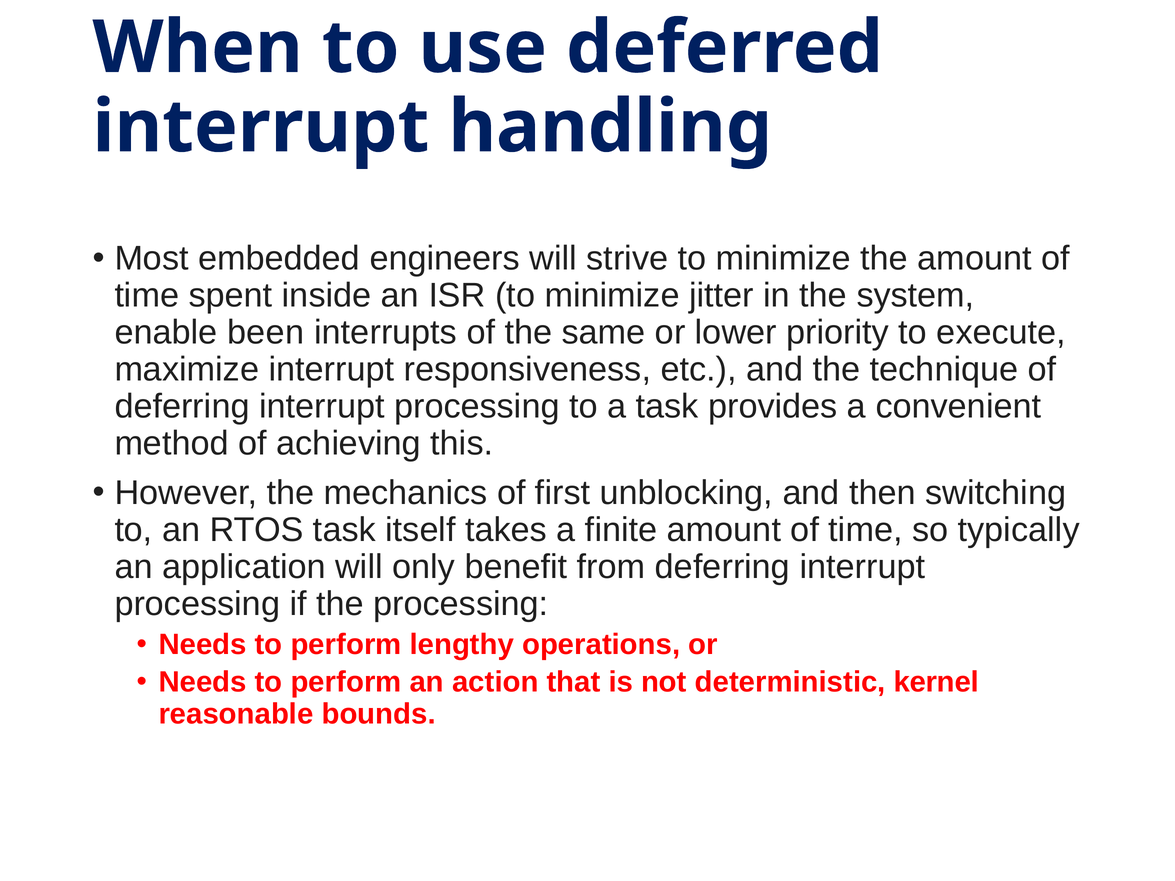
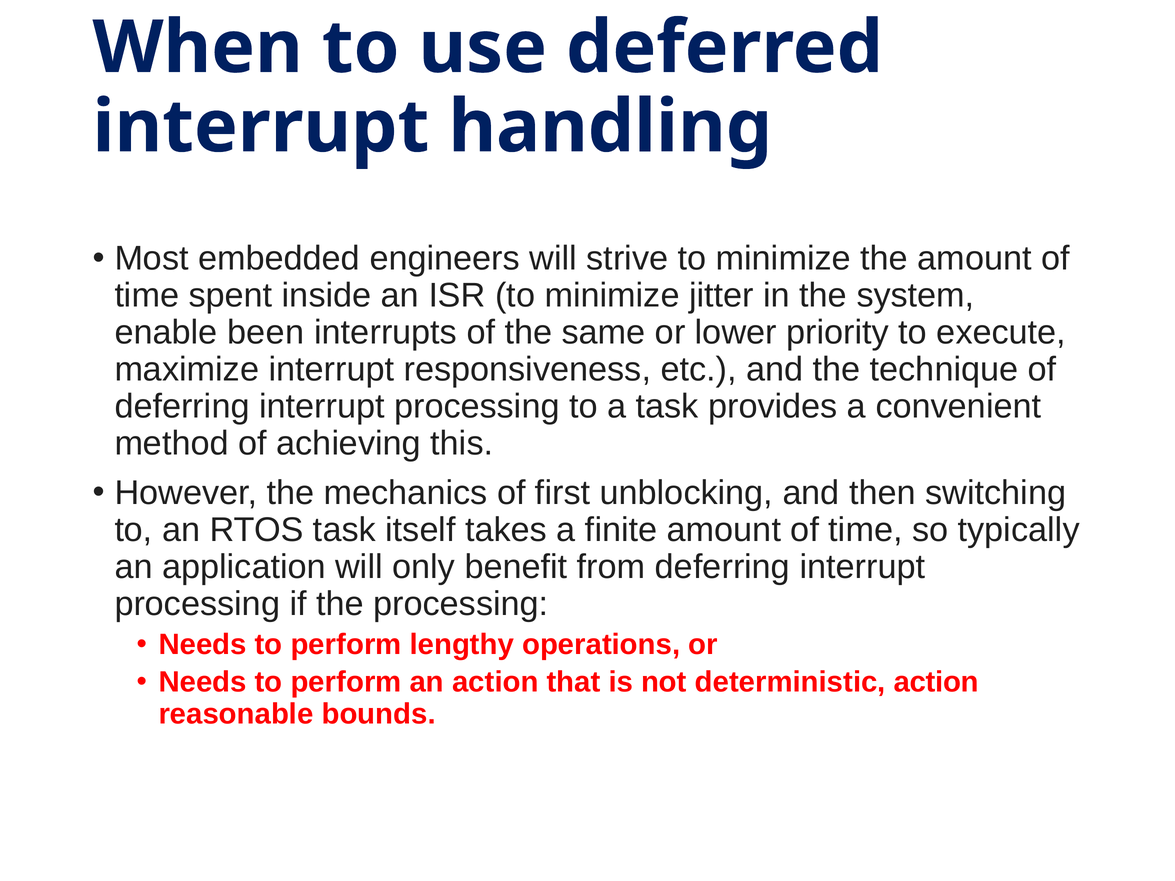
deterministic kernel: kernel -> action
